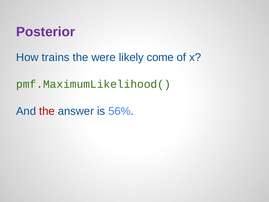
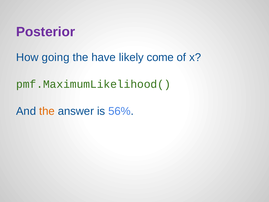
trains: trains -> going
were: were -> have
the at (47, 111) colour: red -> orange
